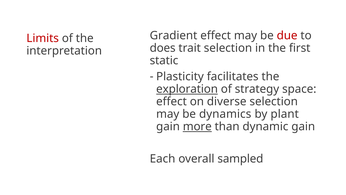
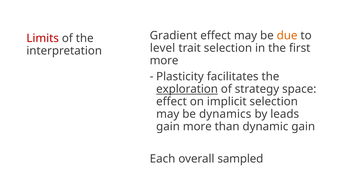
due colour: red -> orange
does: does -> level
static at (164, 60): static -> more
diverse: diverse -> implicit
plant: plant -> leads
more at (197, 126) underline: present -> none
